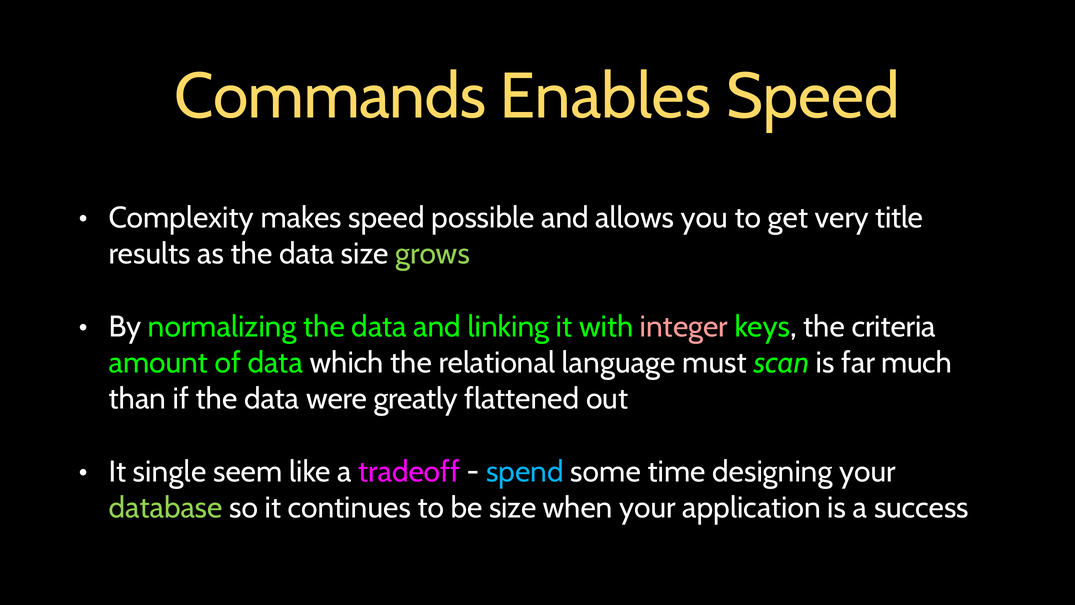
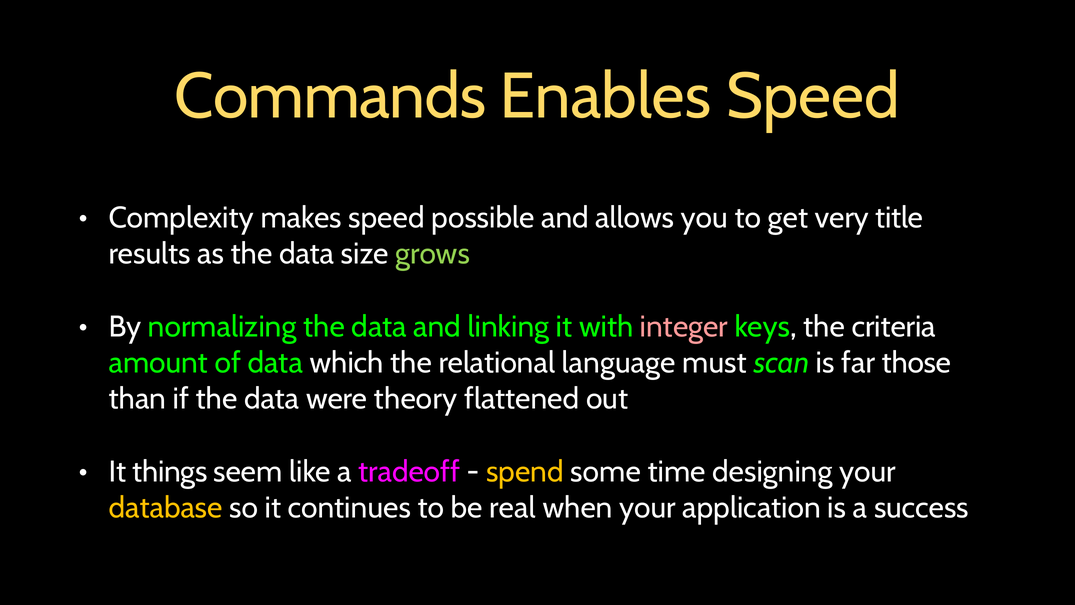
much: much -> those
greatly: greatly -> theory
single: single -> things
spend colour: light blue -> yellow
database colour: light green -> yellow
be size: size -> real
